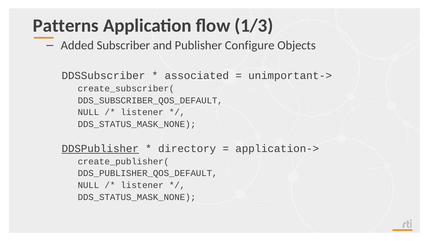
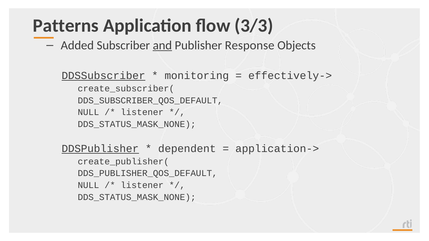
1/3: 1/3 -> 3/3
and underline: none -> present
Configure: Configure -> Response
DDSSubscriber underline: none -> present
associated: associated -> monitoring
unimportant->: unimportant-> -> effectively->
directory: directory -> dependent
